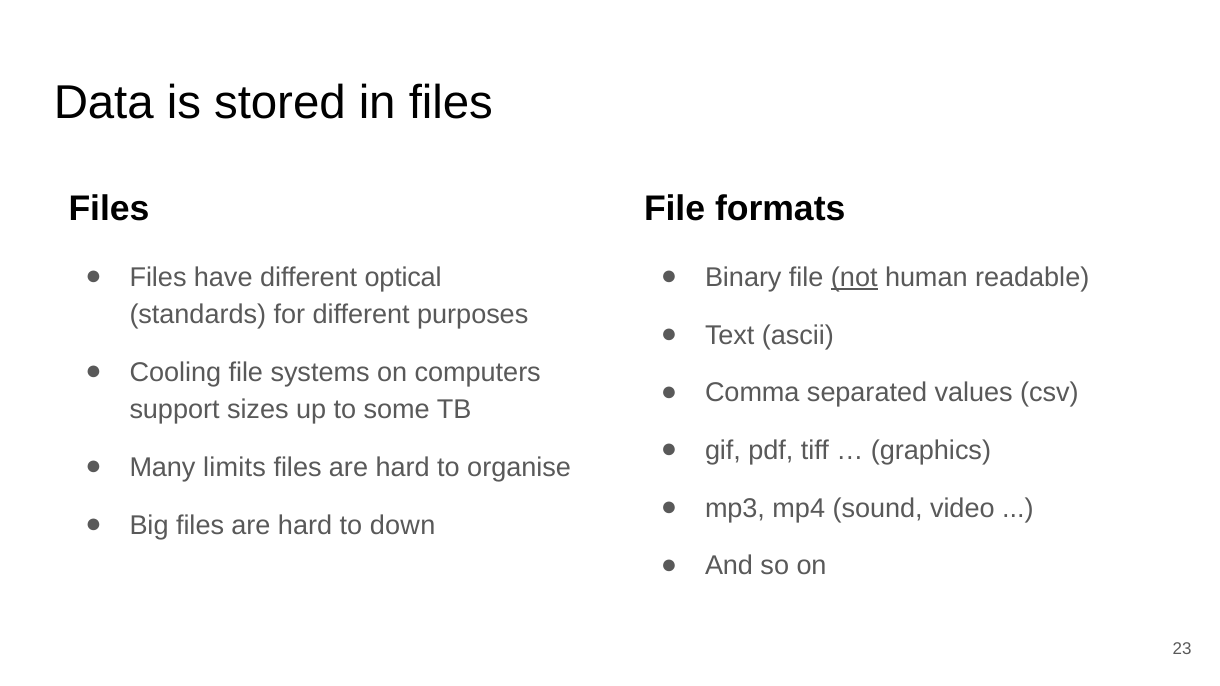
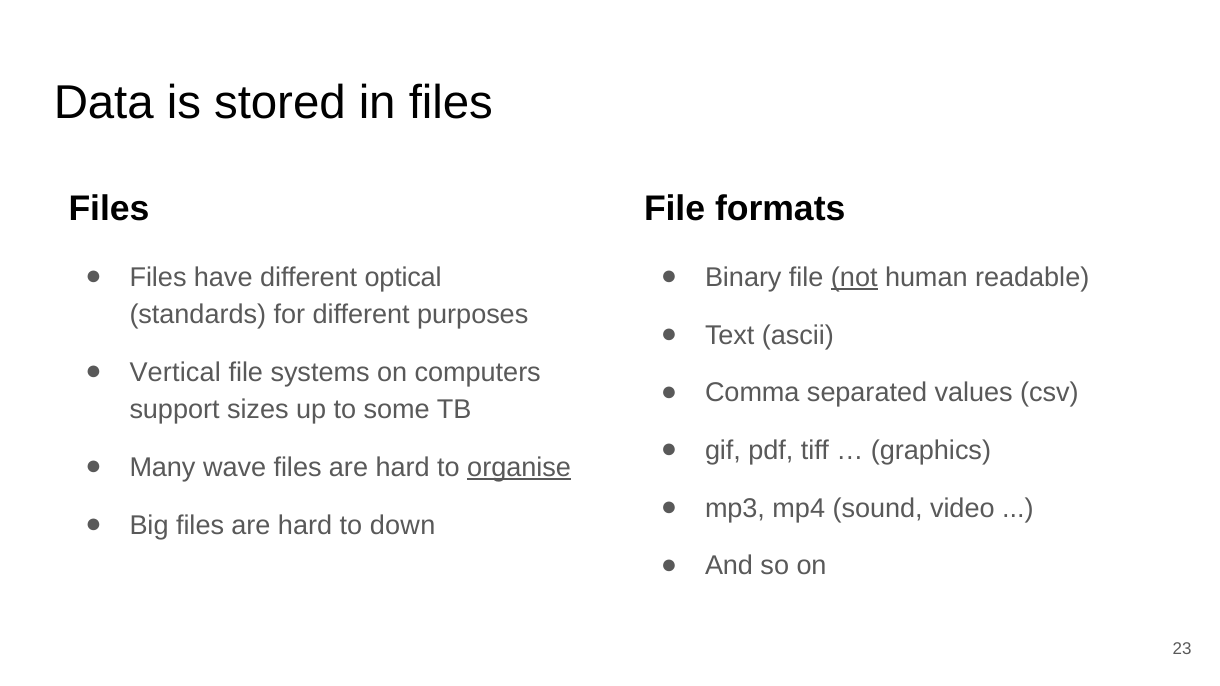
Cooling: Cooling -> Vertical
limits: limits -> wave
organise underline: none -> present
